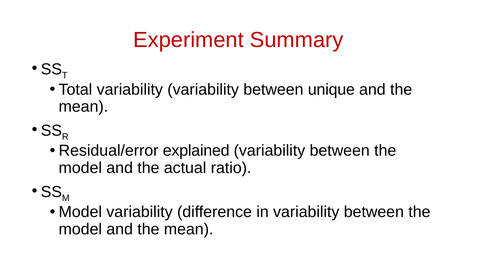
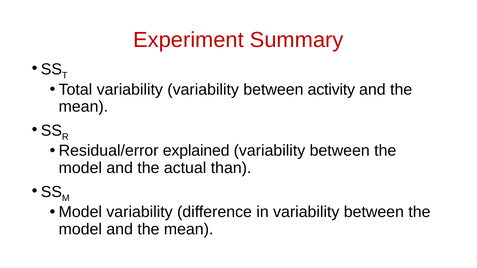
unique: unique -> activity
ratio: ratio -> than
